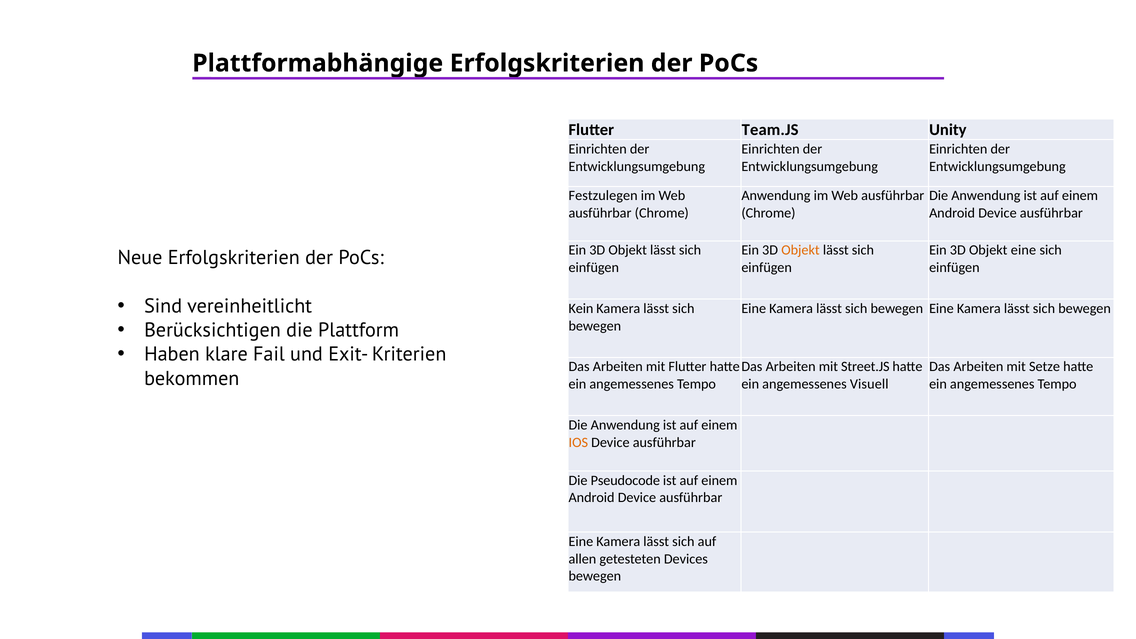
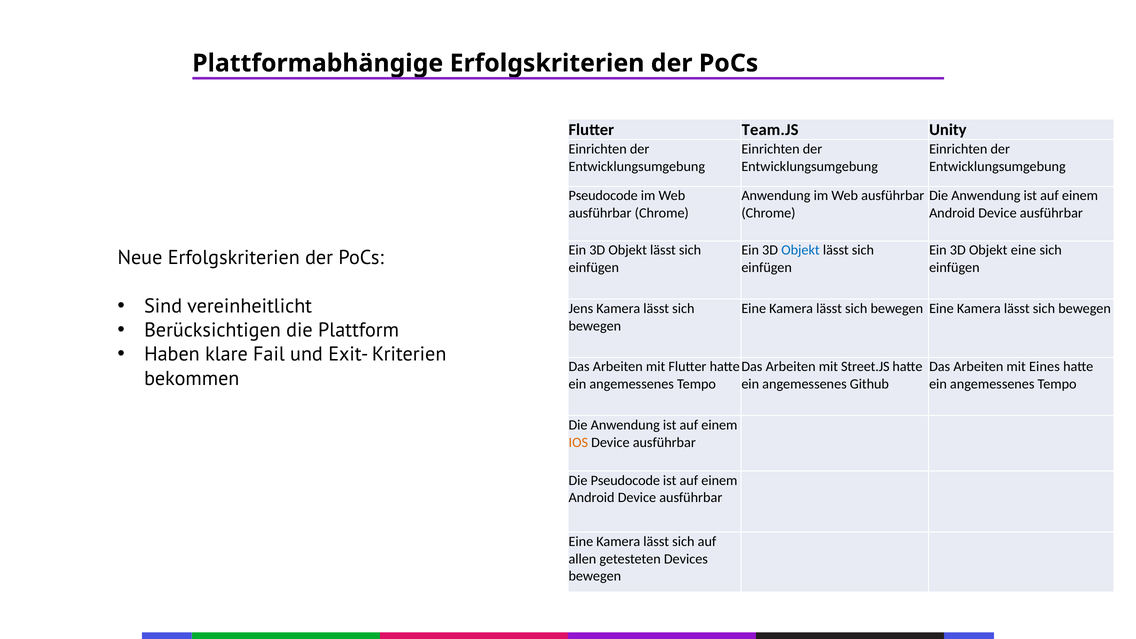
Festzulegen at (603, 196): Festzulegen -> Pseudocode
Objekt at (800, 250) colour: orange -> blue
Kein: Kein -> Jens
Setze: Setze -> Eines
Visuell: Visuell -> Github
